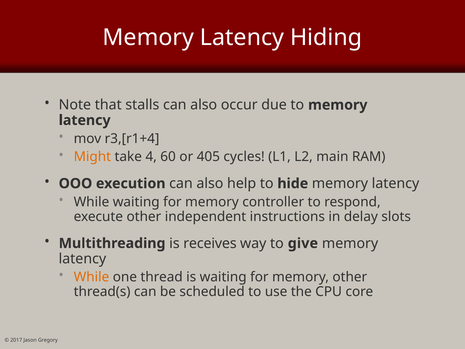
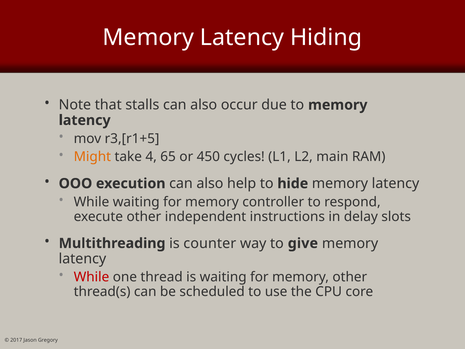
r3,[r1+4: r3,[r1+4 -> r3,[r1+5
60: 60 -> 65
405: 405 -> 450
receives: receives -> counter
While at (91, 277) colour: orange -> red
